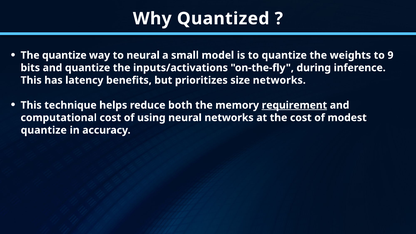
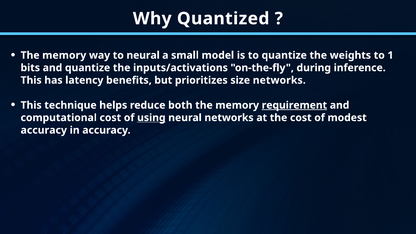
quantize at (64, 55): quantize -> memory
9: 9 -> 1
using underline: none -> present
quantize at (44, 130): quantize -> accuracy
